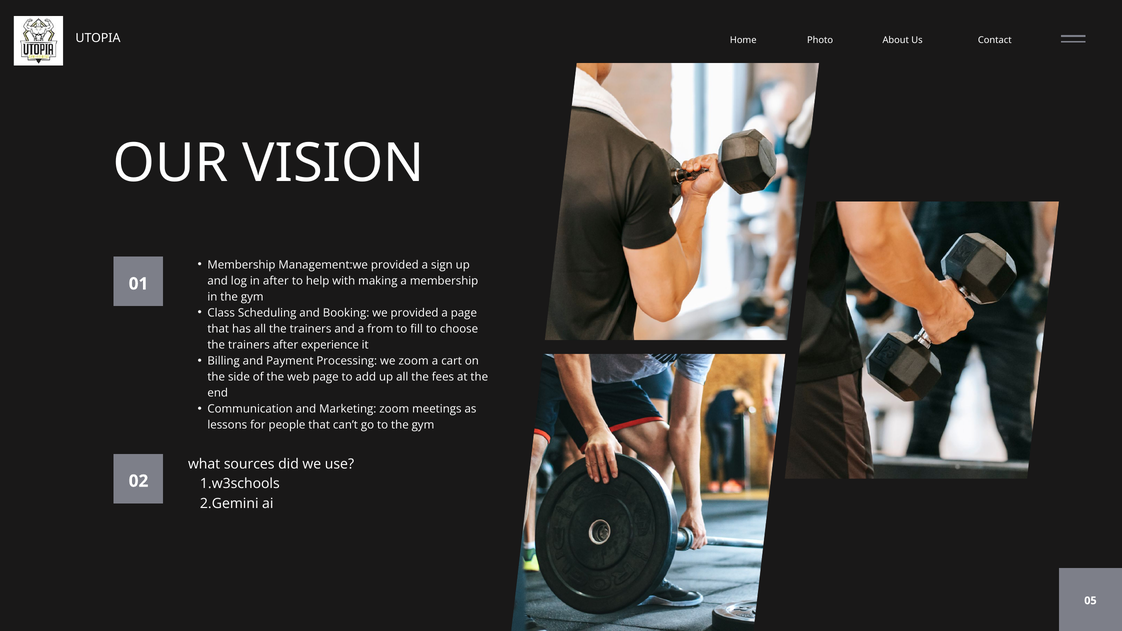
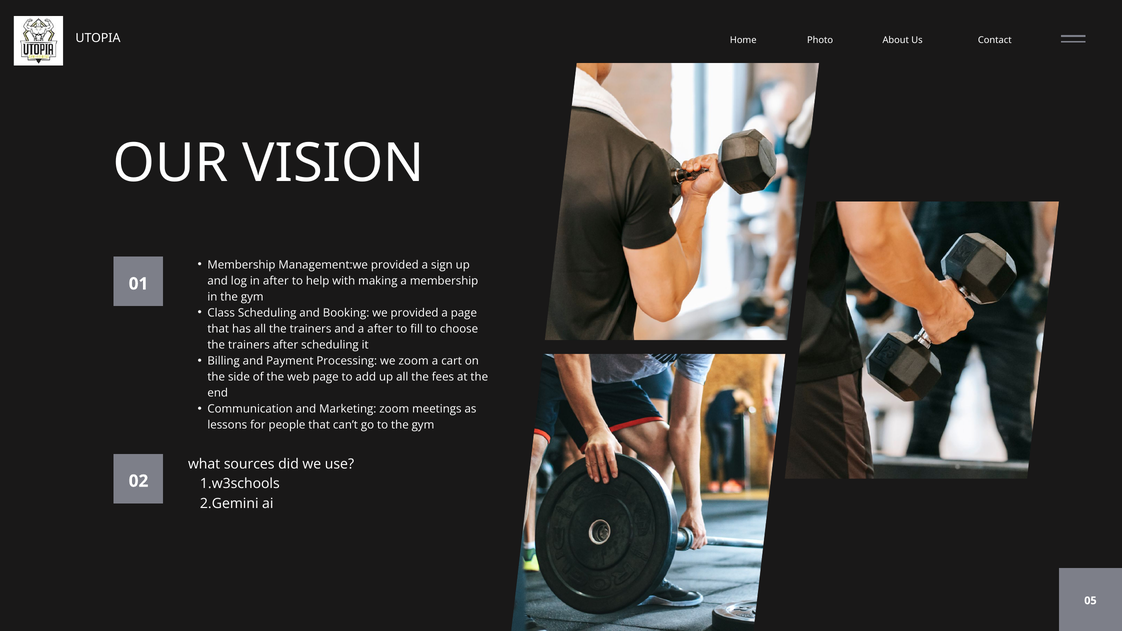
a from: from -> after
after experience: experience -> scheduling
